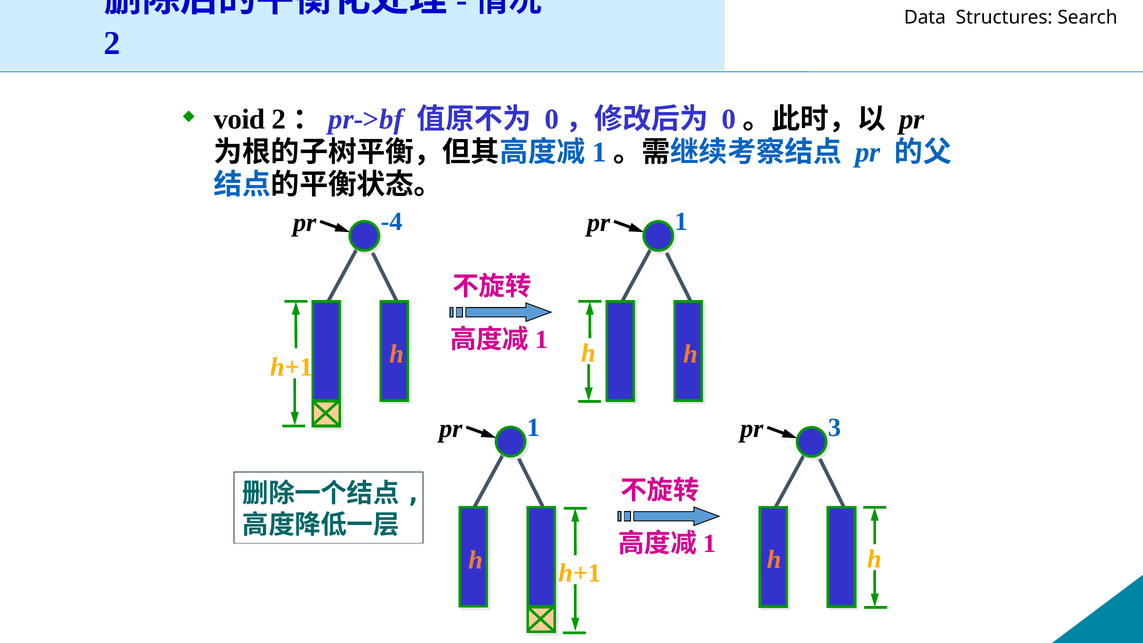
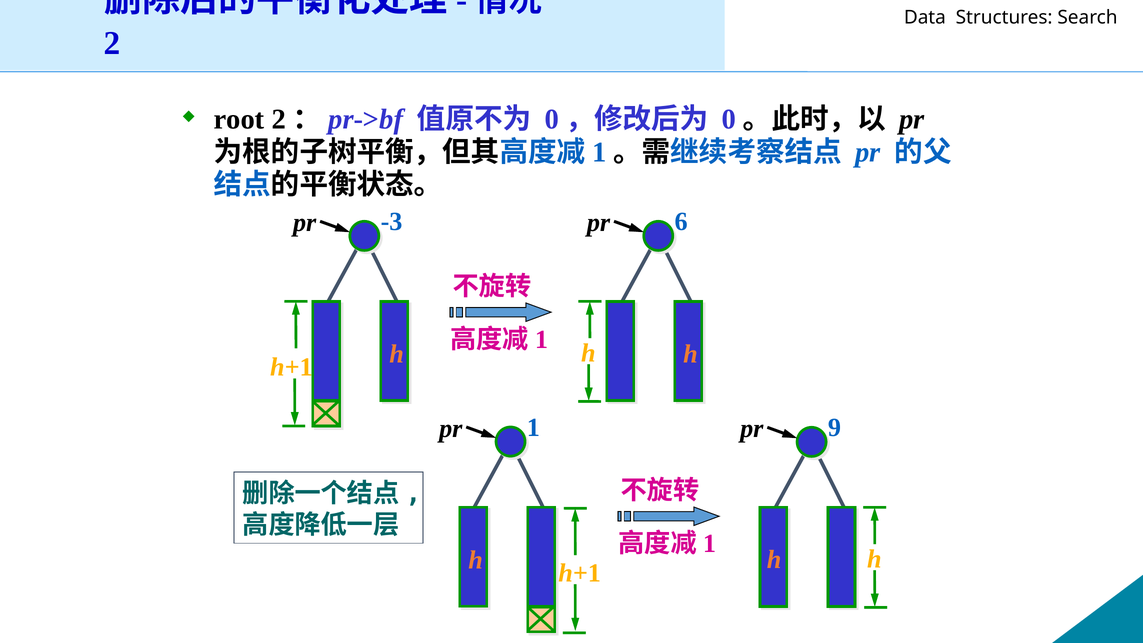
void: void -> root
-4: -4 -> -3
pr 1: 1 -> 6
3: 3 -> 9
